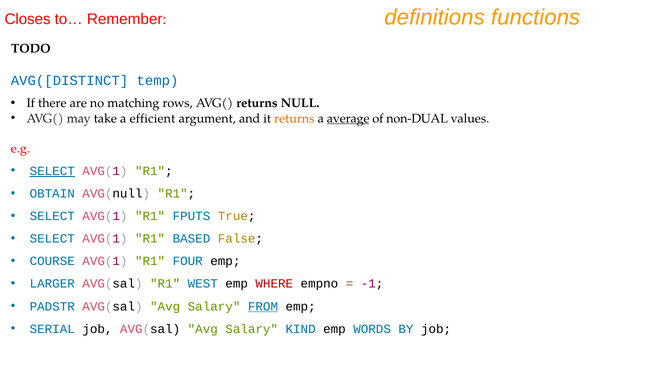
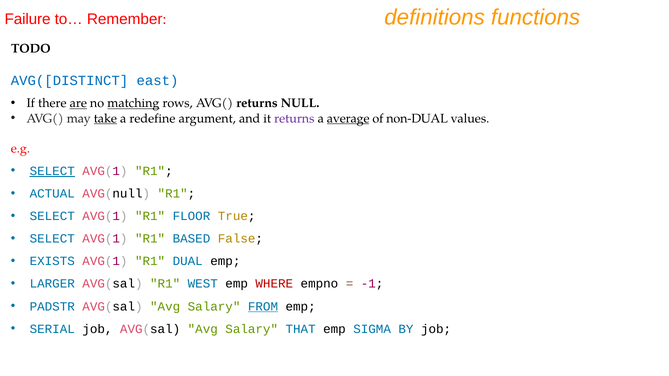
Closes: Closes -> Failure
temp: temp -> east
are underline: none -> present
matching underline: none -> present
take underline: none -> present
efficient: efficient -> redefine
returns at (294, 118) colour: orange -> purple
OBTAIN: OBTAIN -> ACTUAL
FPUTS: FPUTS -> FLOOR
COURSE: COURSE -> EXISTS
FOUR: FOUR -> DUAL
KIND: KIND -> THAT
WORDS: WORDS -> SIGMA
